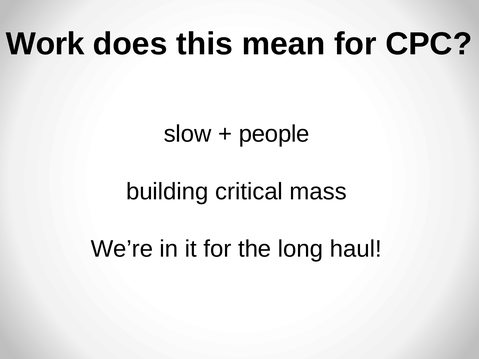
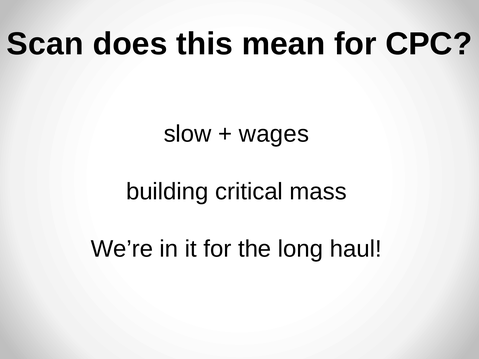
Work: Work -> Scan
people: people -> wages
